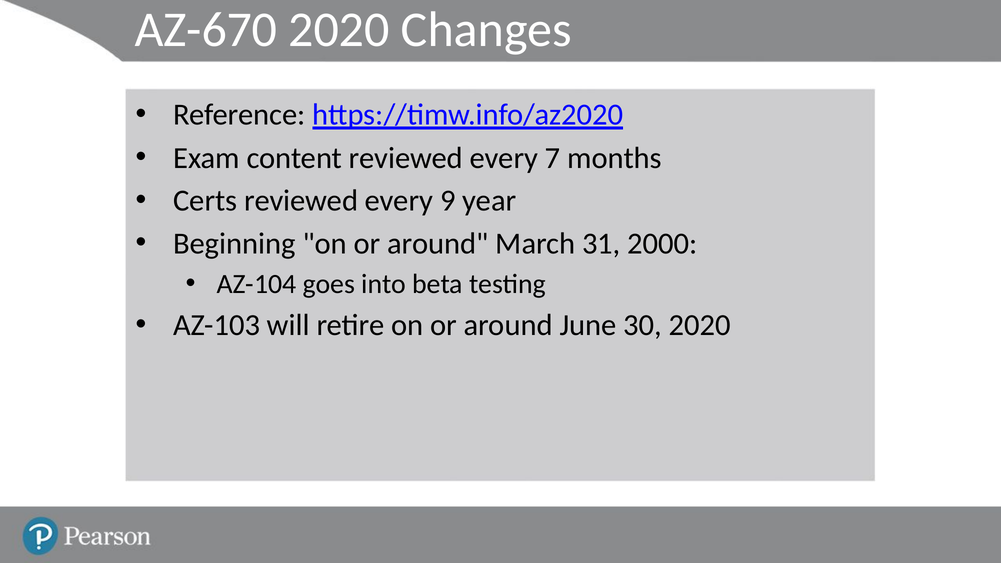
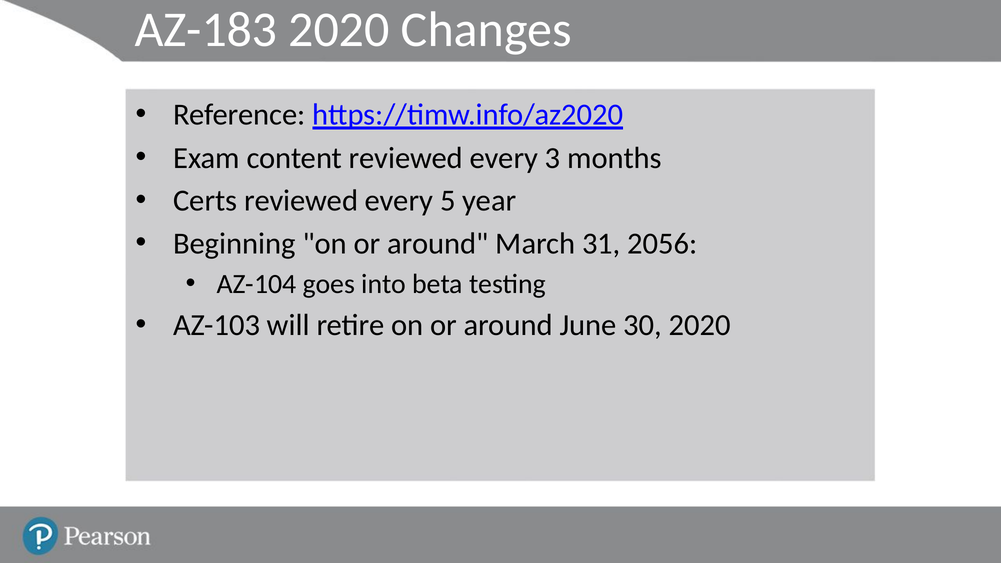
AZ-670: AZ-670 -> AZ-183
7: 7 -> 3
9: 9 -> 5
2000: 2000 -> 2056
